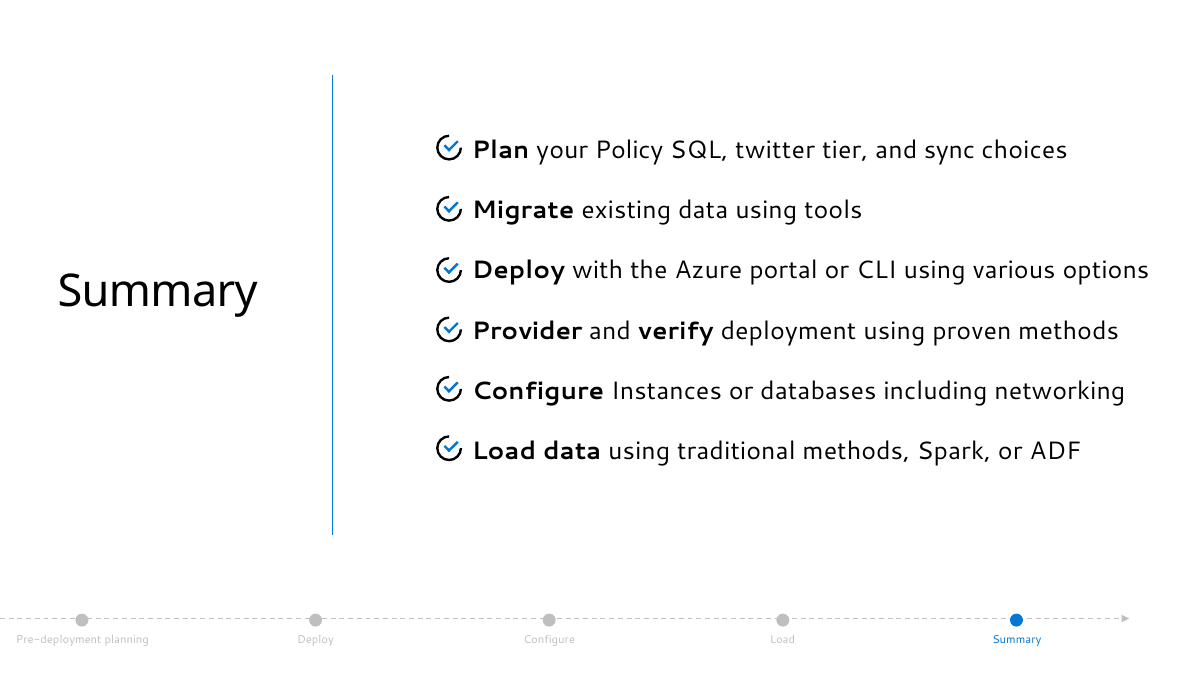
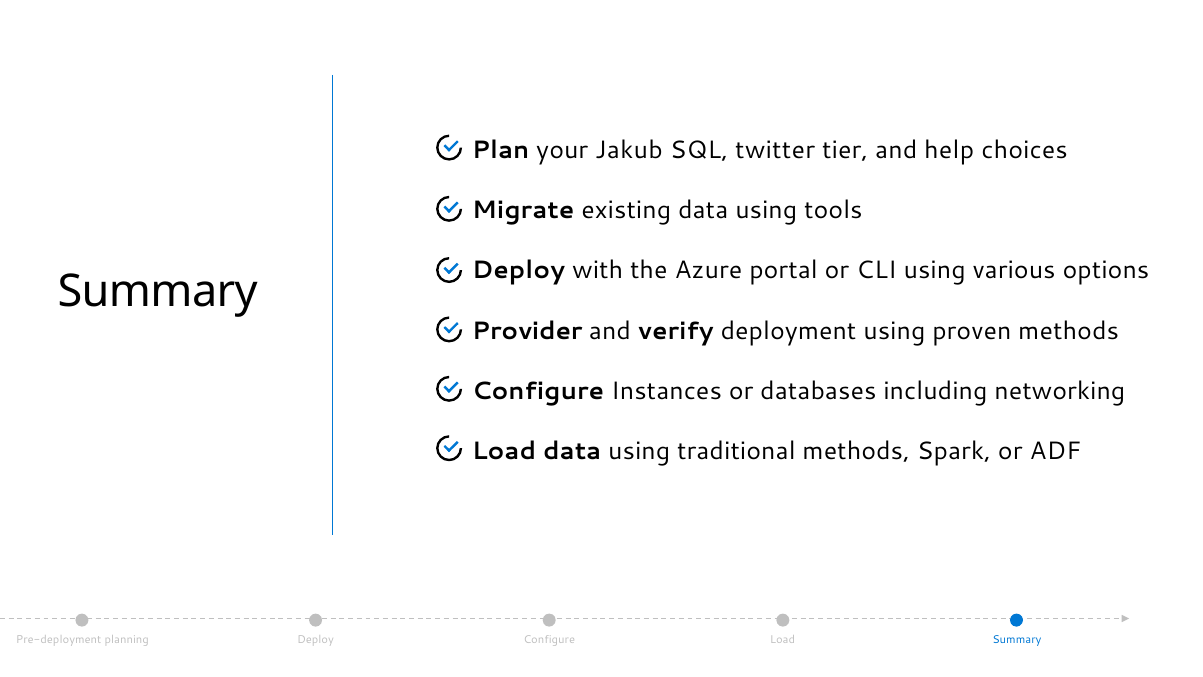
Policy: Policy -> Jakub
sync: sync -> help
